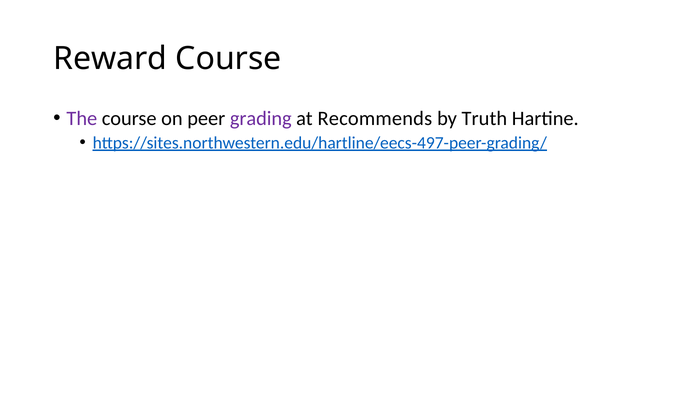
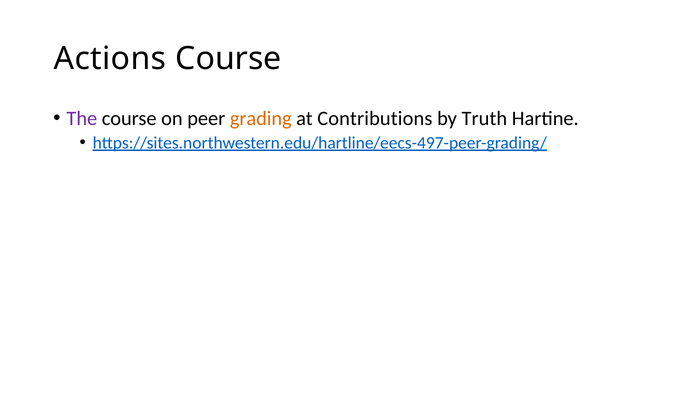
Reward: Reward -> Actions
grading colour: purple -> orange
Recommends: Recommends -> Contributions
